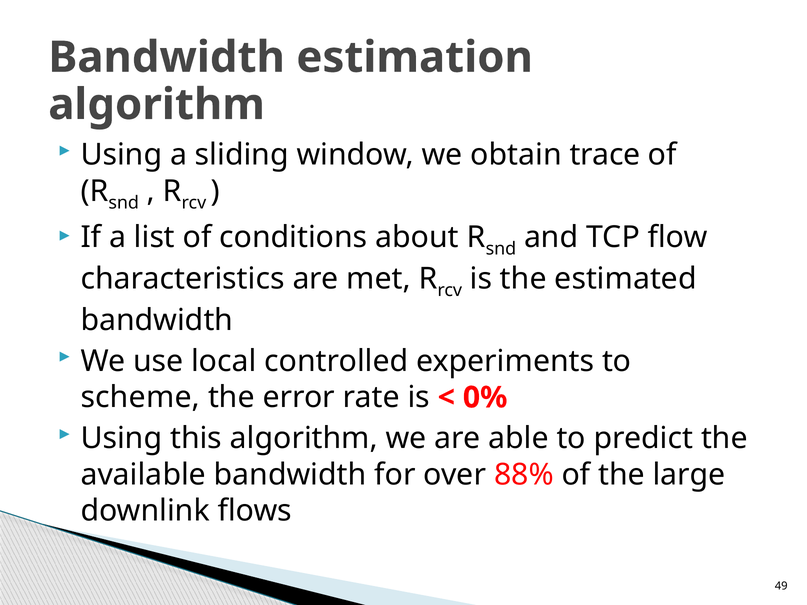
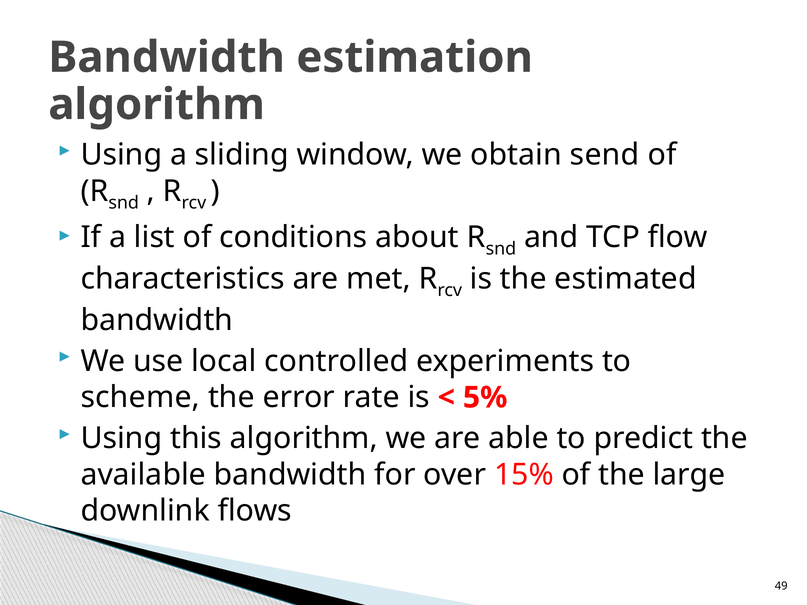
trace: trace -> send
0%: 0% -> 5%
88%: 88% -> 15%
